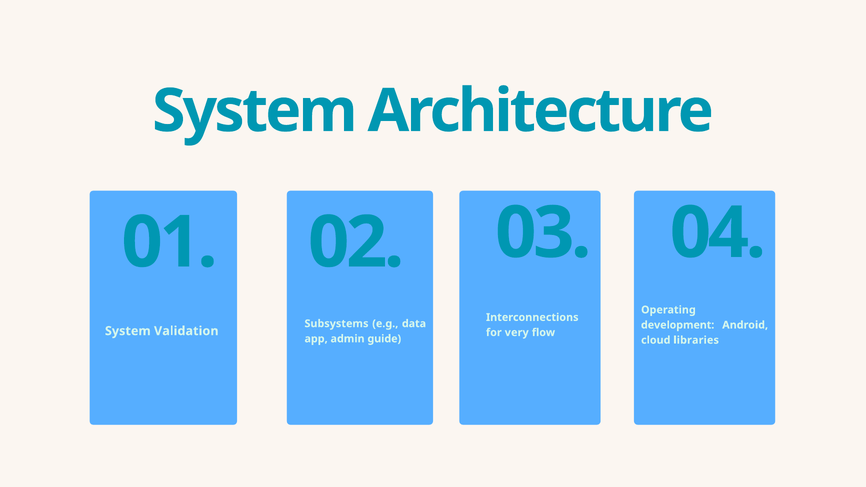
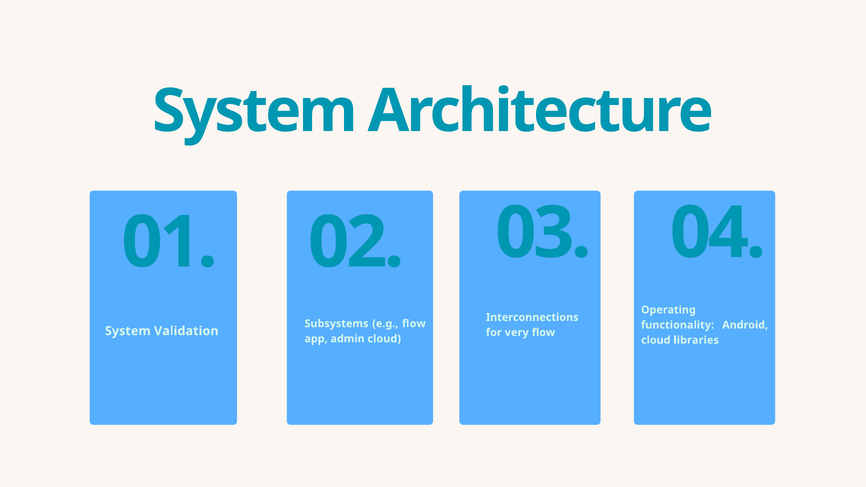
e.g data: data -> flow
development: development -> functionality
admin guide: guide -> cloud
